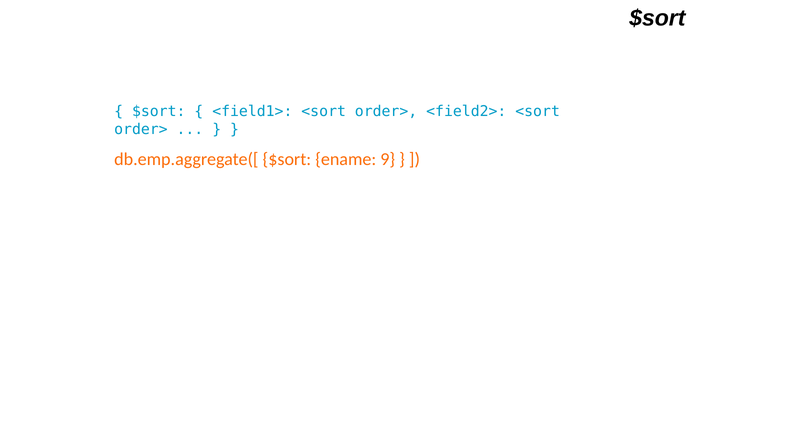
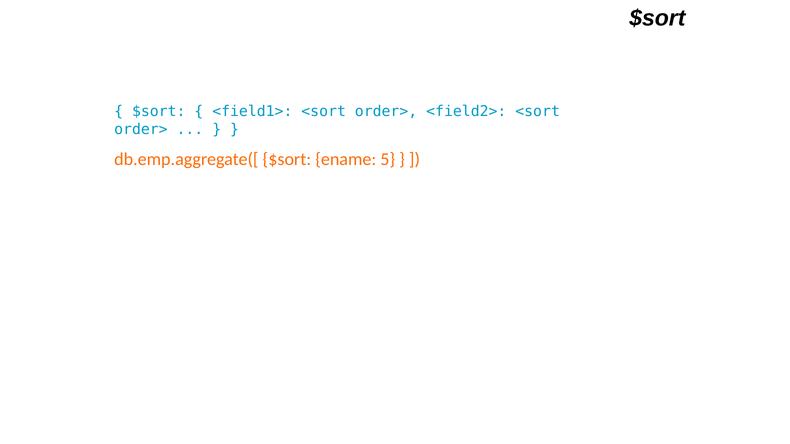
9: 9 -> 5
